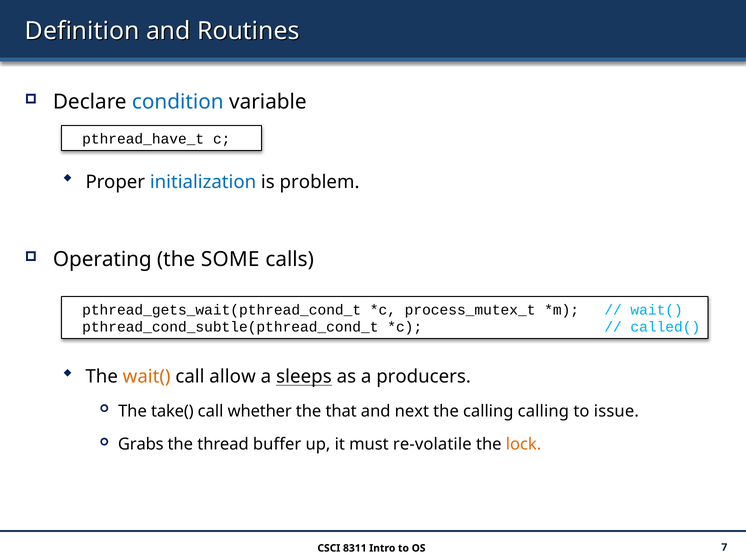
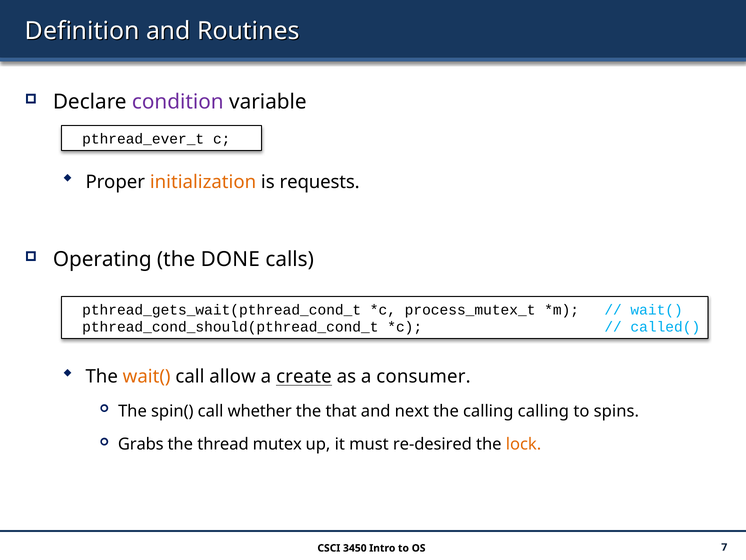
condition colour: blue -> purple
pthread_have_t: pthread_have_t -> pthread_ever_t
initialization colour: blue -> orange
problem: problem -> requests
SOME: SOME -> DONE
pthread_cond_subtle(pthread_cond_t: pthread_cond_subtle(pthread_cond_t -> pthread_cond_should(pthread_cond_t
sleeps: sleeps -> create
producers: producers -> consumer
take(: take( -> spin(
issue: issue -> spins
buffer: buffer -> mutex
re-volatile: re-volatile -> re-desired
8311: 8311 -> 3450
